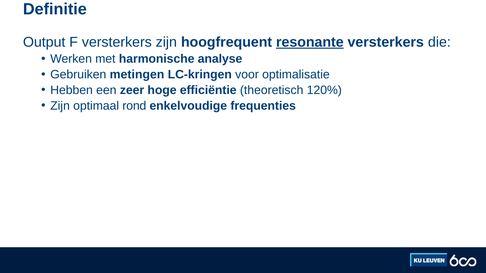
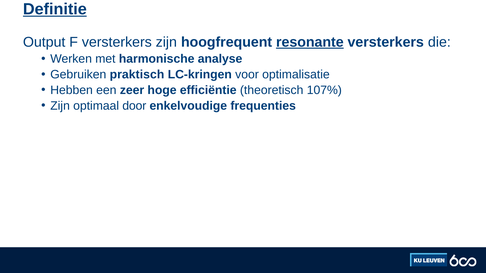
Definitie underline: none -> present
metingen: metingen -> praktisch
120%: 120% -> 107%
rond: rond -> door
